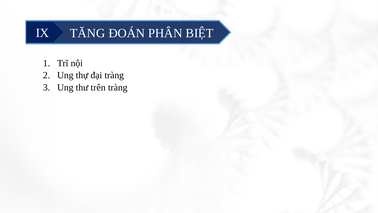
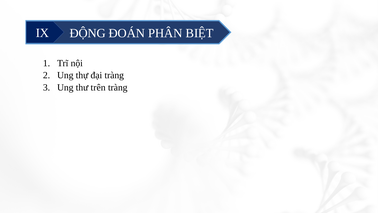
TĂNG: TĂNG -> ĐỘNG
